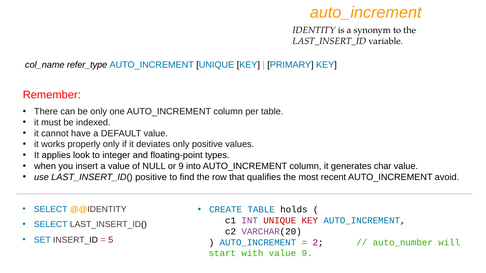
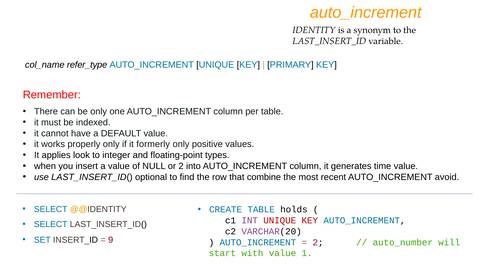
deviates: deviates -> formerly
or 9: 9 -> 2
char: char -> time
LAST_INSERT_ID( positive: positive -> optional
qualifies: qualifies -> combine
5: 5 -> 9
value 9: 9 -> 1
